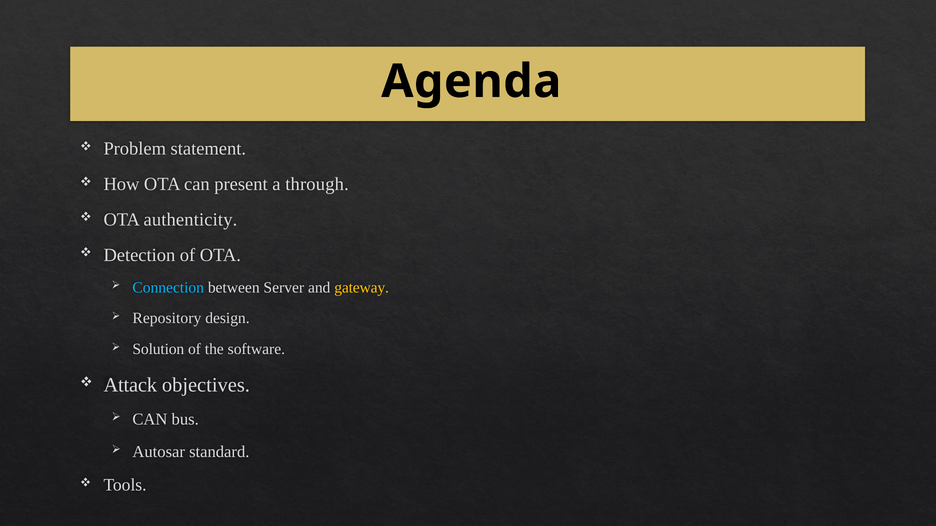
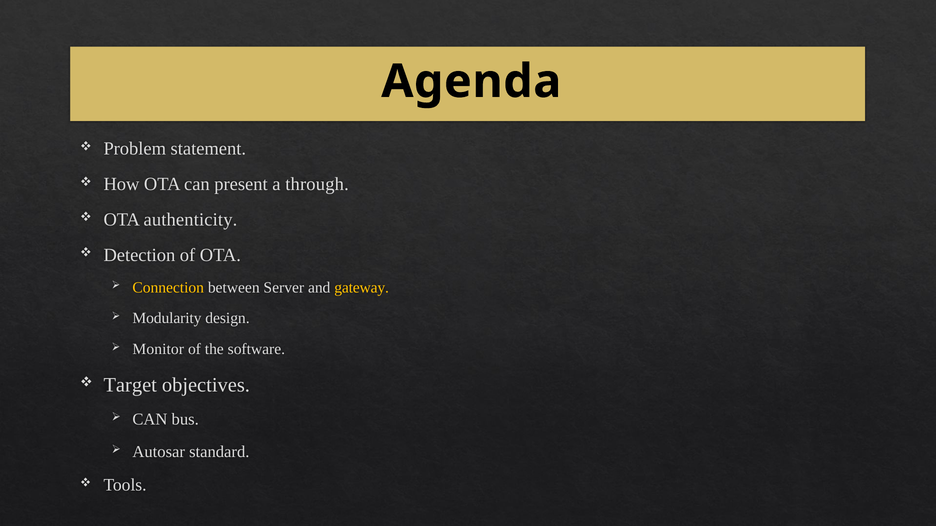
Connection colour: light blue -> yellow
Repository: Repository -> Modularity
Solution: Solution -> Monitor
Attack: Attack -> Target
